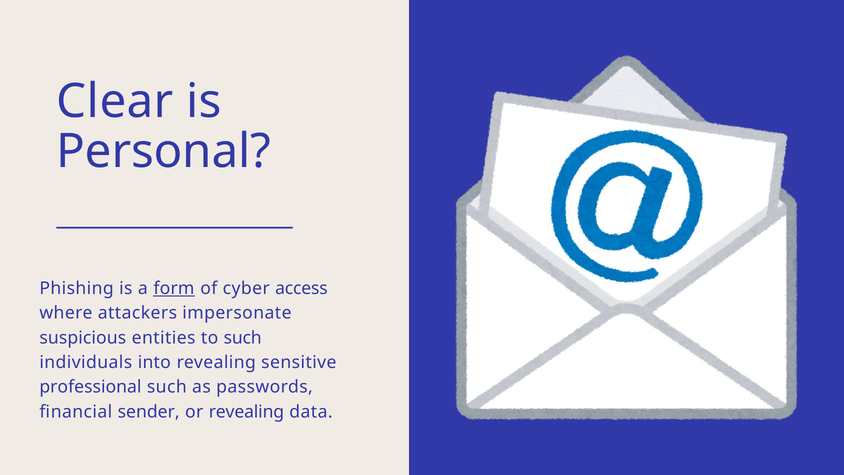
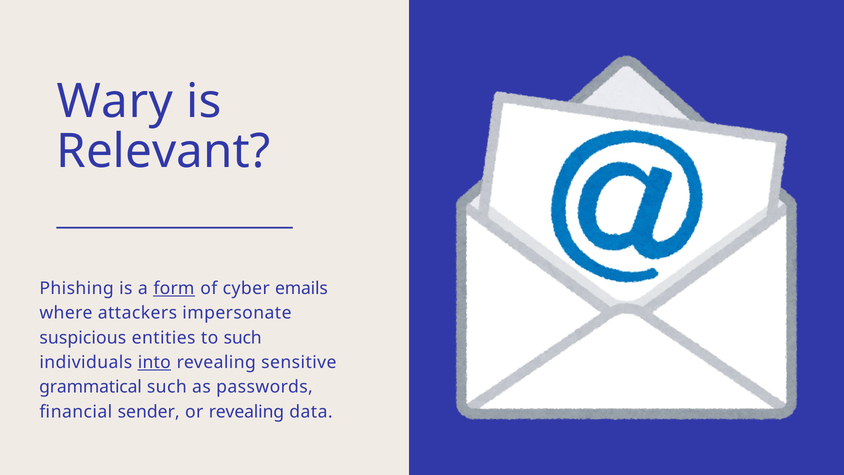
Clear: Clear -> Wary
Personal: Personal -> Relevant
access: access -> emails
into underline: none -> present
professional: professional -> grammatical
